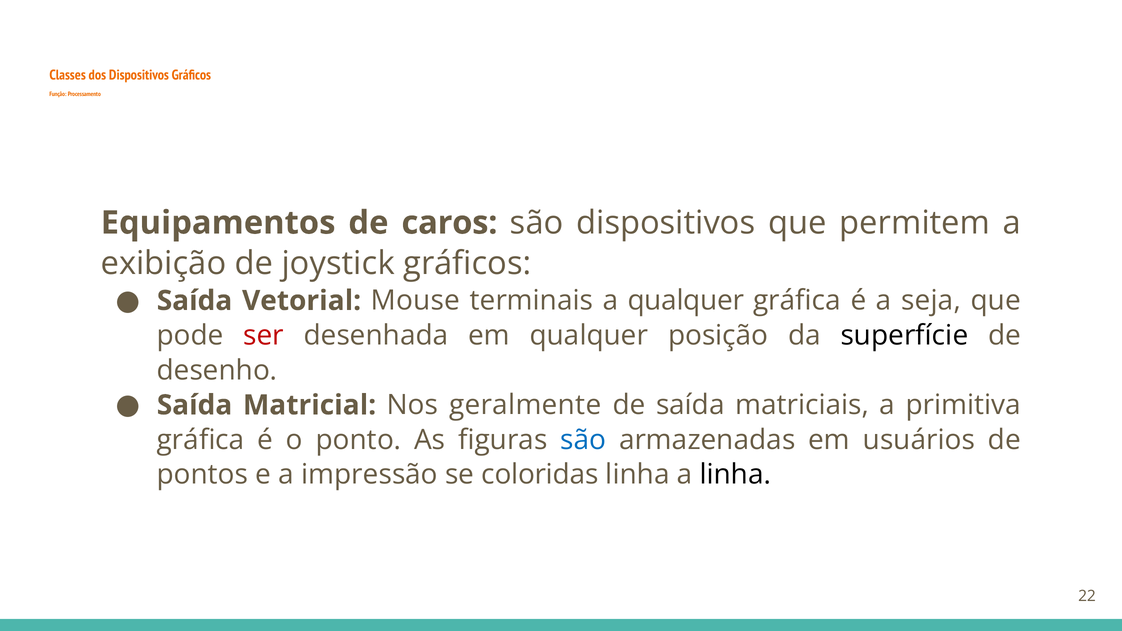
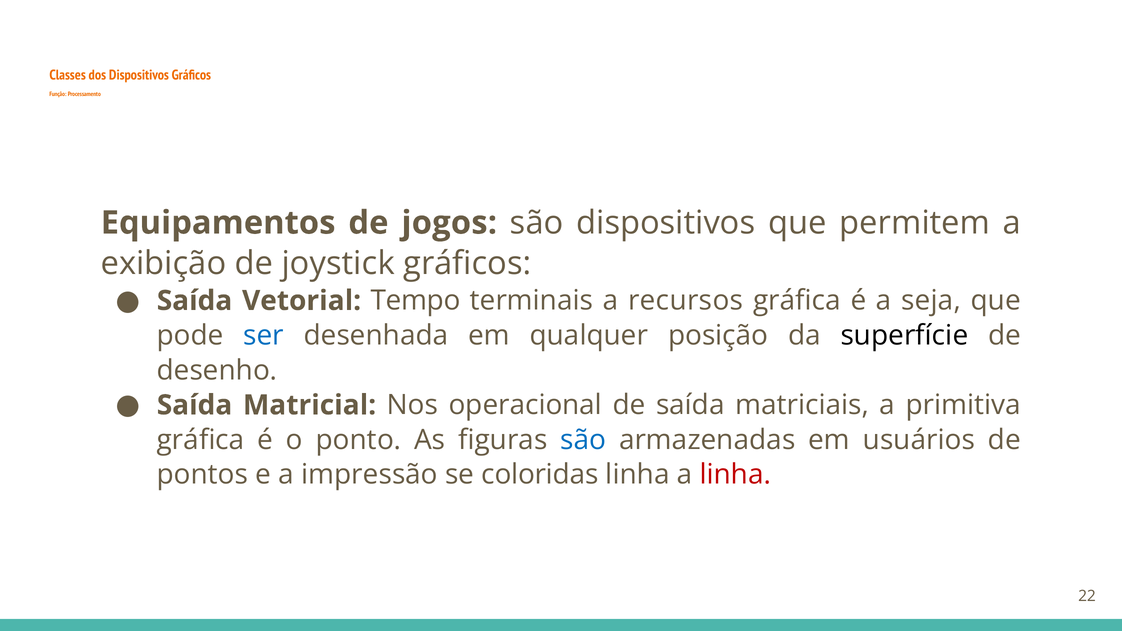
caros: caros -> jogos
Mouse: Mouse -> Tempo
a qualquer: qualquer -> recursos
ser colour: red -> blue
geralmente: geralmente -> operacional
linha at (735, 475) colour: black -> red
